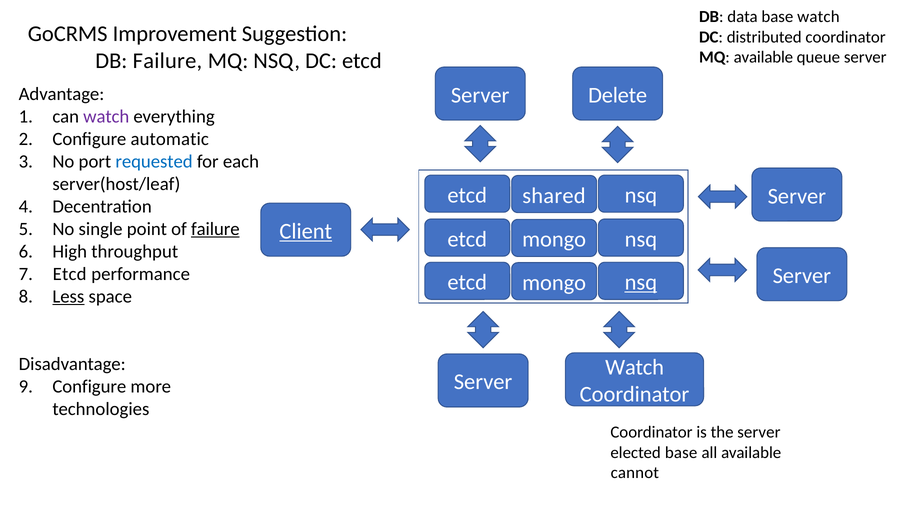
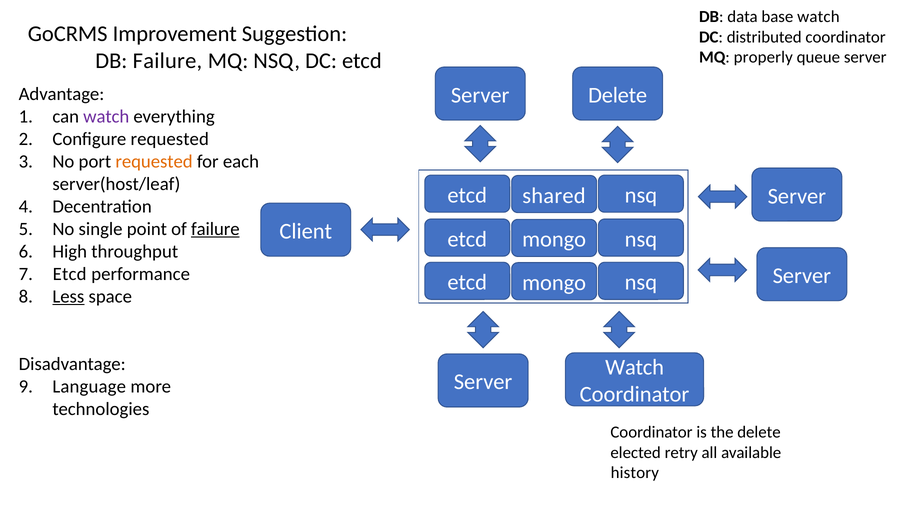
MQ available: available -> properly
Configure automatic: automatic -> requested
requested at (154, 162) colour: blue -> orange
Client underline: present -> none
nsq at (641, 283) underline: present -> none
Configure at (89, 387): Configure -> Language
the server: server -> delete
elected base: base -> retry
cannot: cannot -> history
